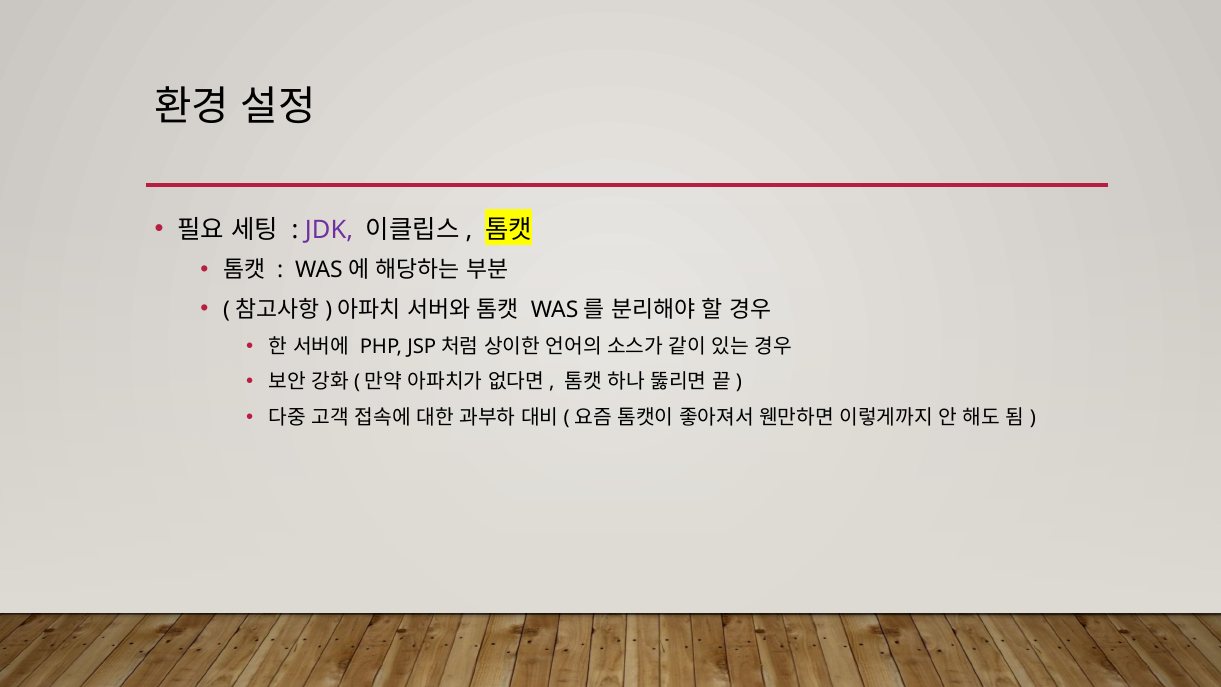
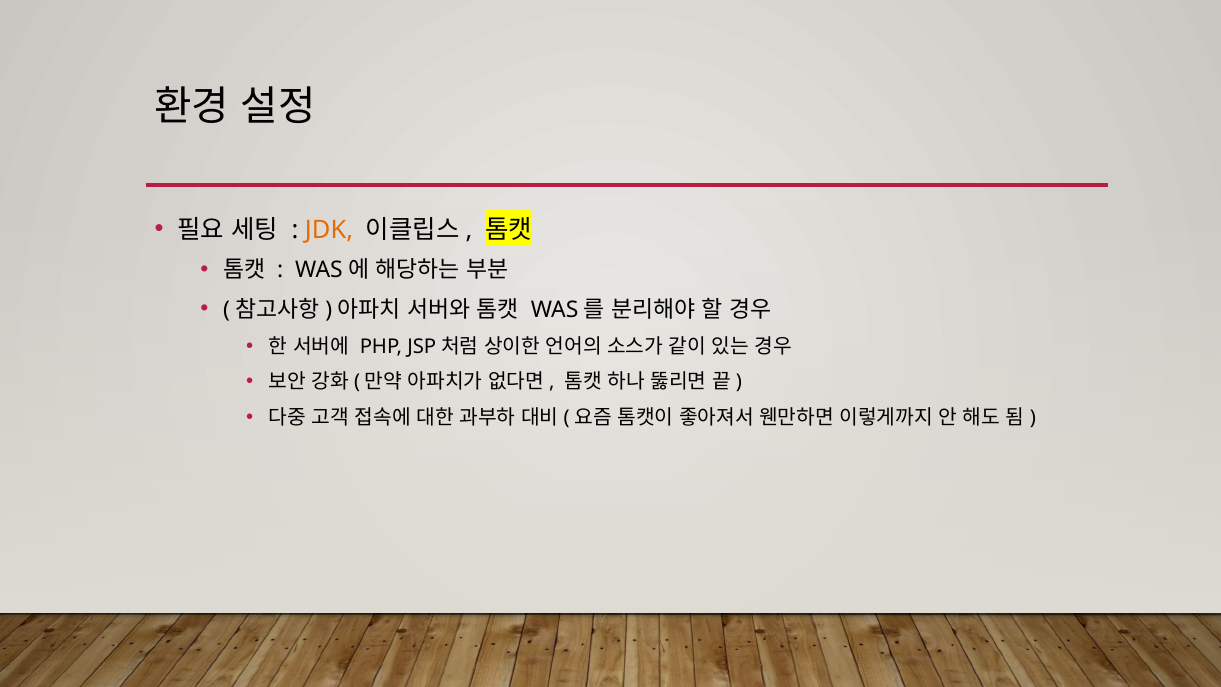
JDK colour: purple -> orange
